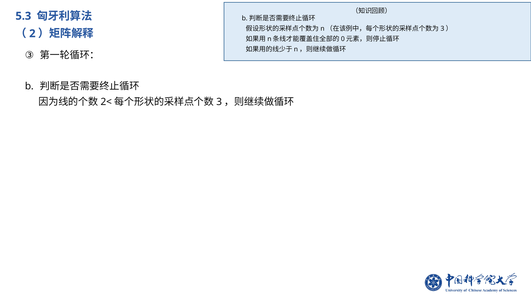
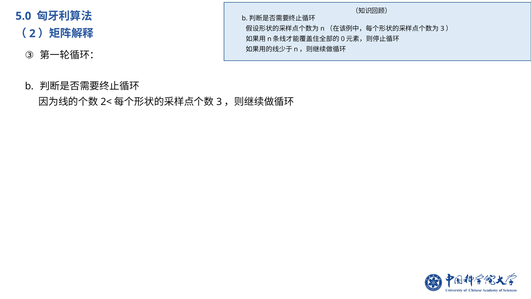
5.3: 5.3 -> 5.0
